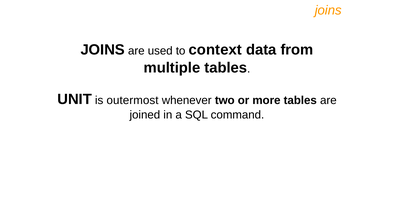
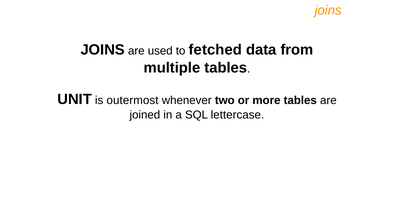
context: context -> fetched
command: command -> lettercase
